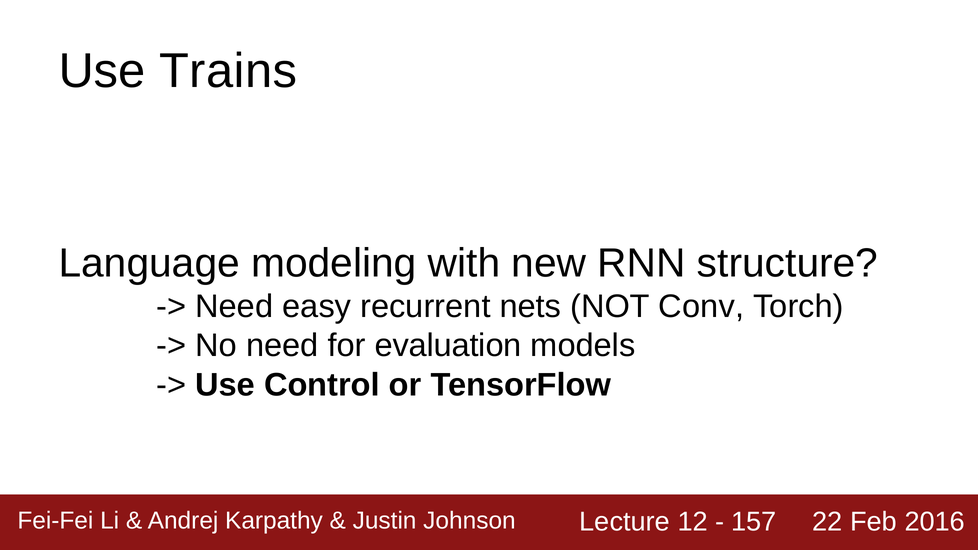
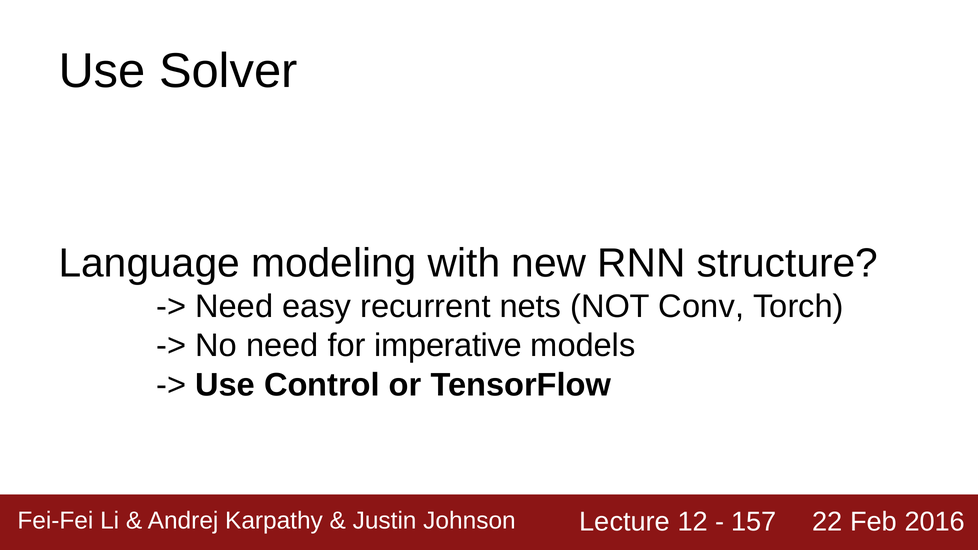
Trains: Trains -> Solver
evaluation: evaluation -> imperative
